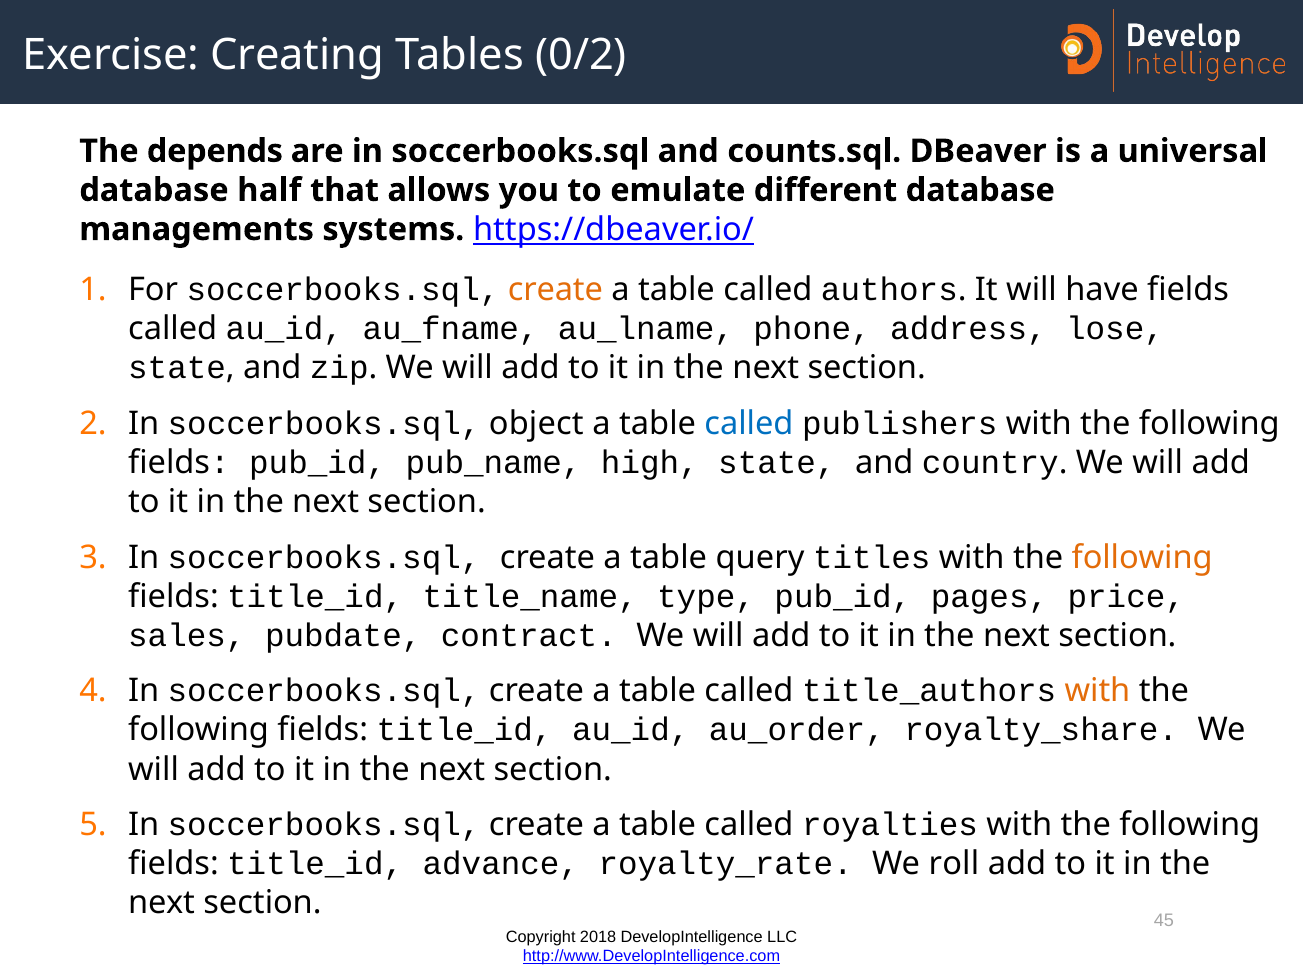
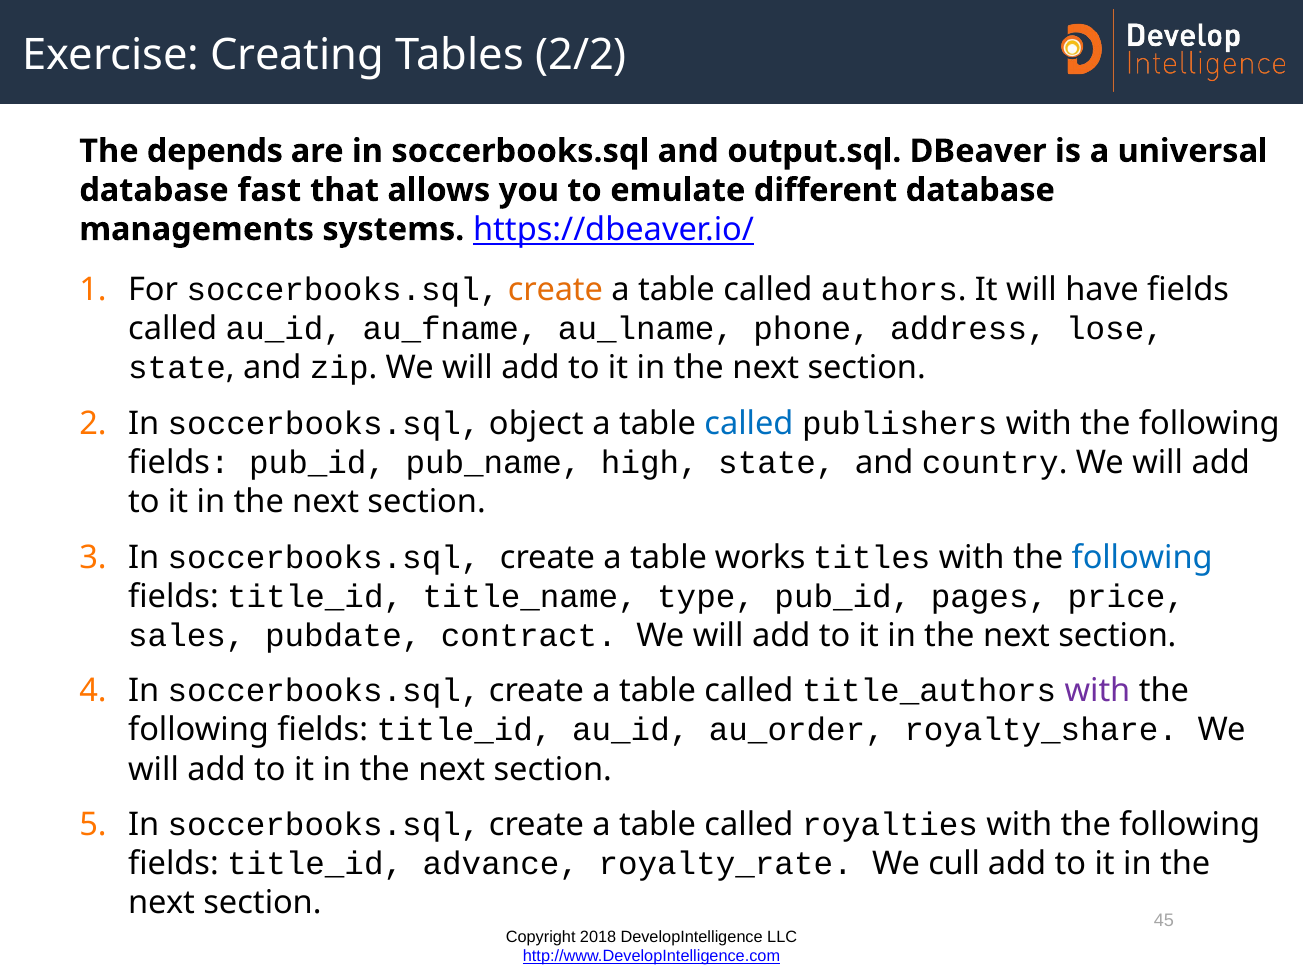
0/2: 0/2 -> 2/2
counts.sql: counts.sql -> output.sql
half: half -> fast
query: query -> works
following at (1142, 557) colour: orange -> blue
with at (1097, 691) colour: orange -> purple
roll: roll -> cull
